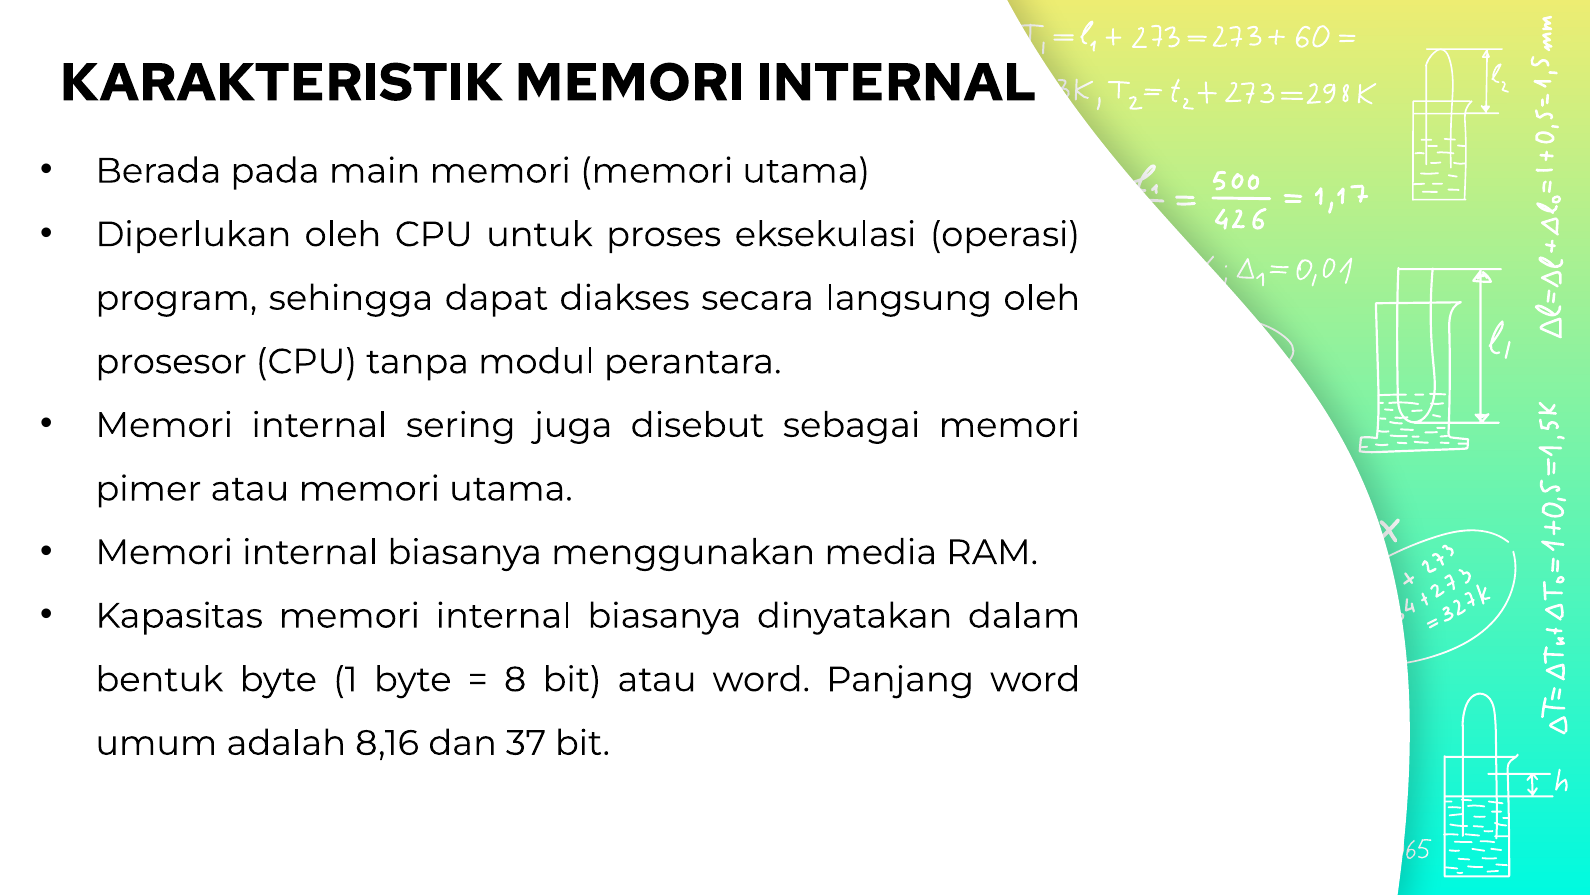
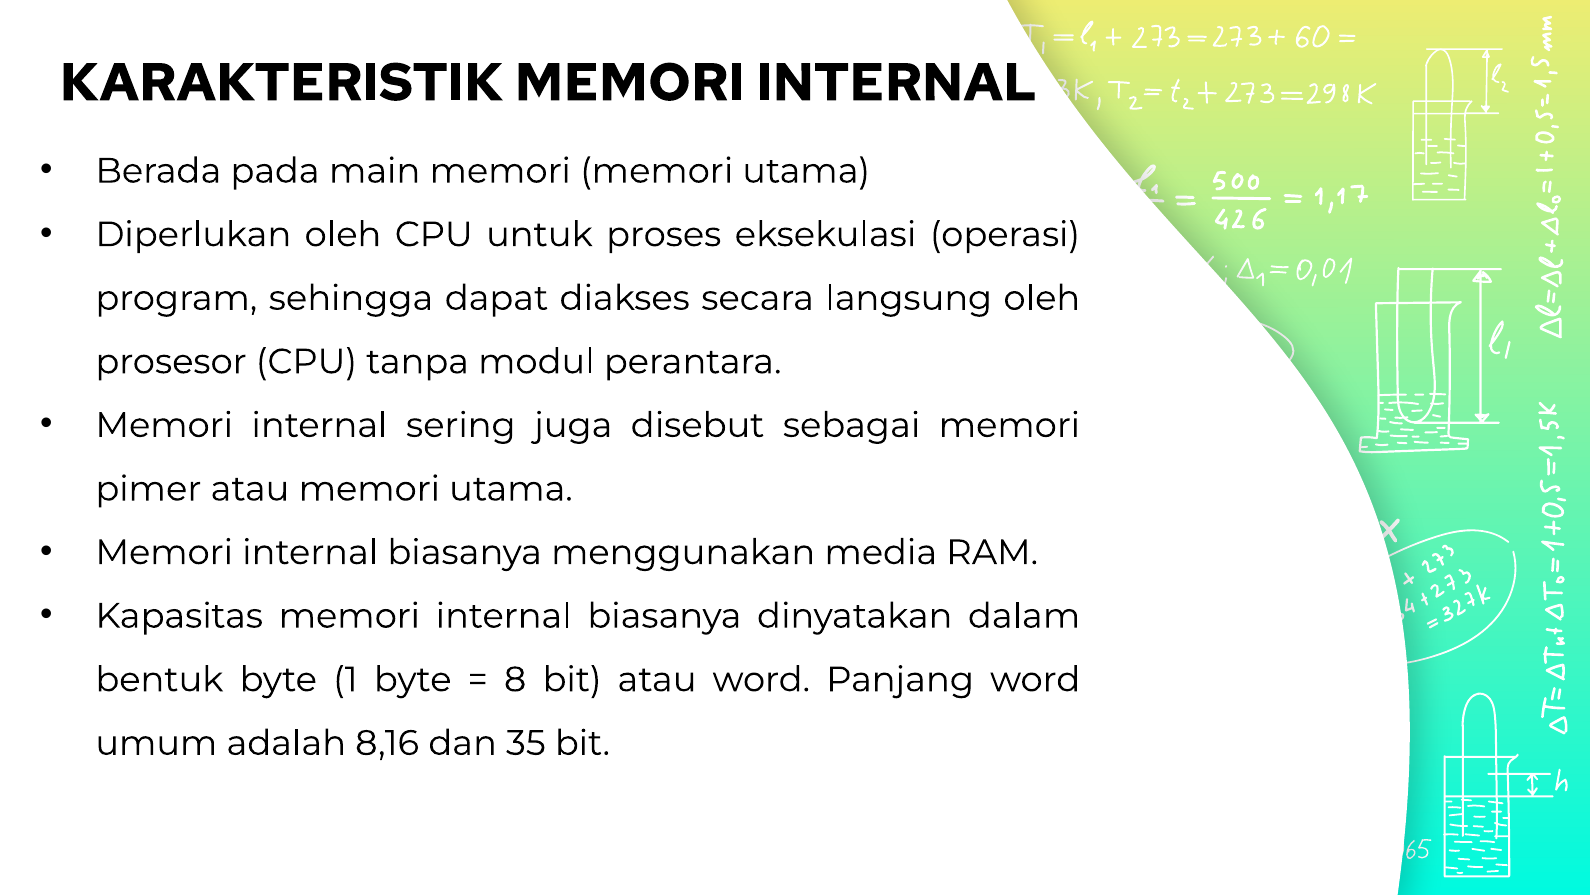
37: 37 -> 35
